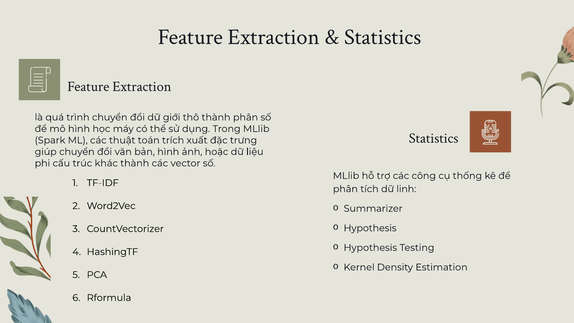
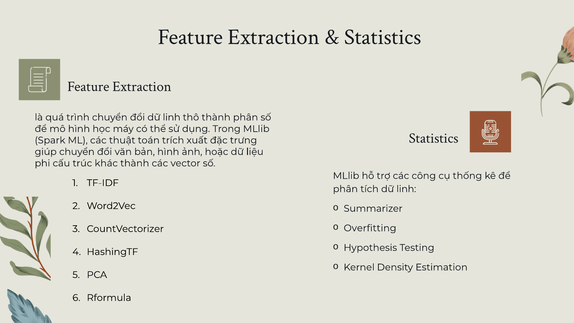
đổi dữ giới: giới -> linh
Hypothesis at (370, 228): Hypothesis -> Overfitting
